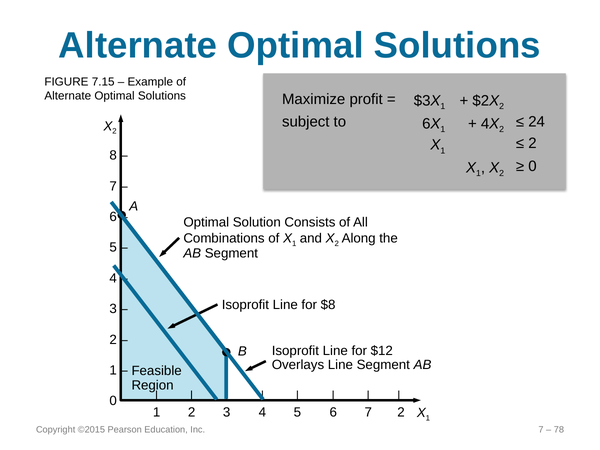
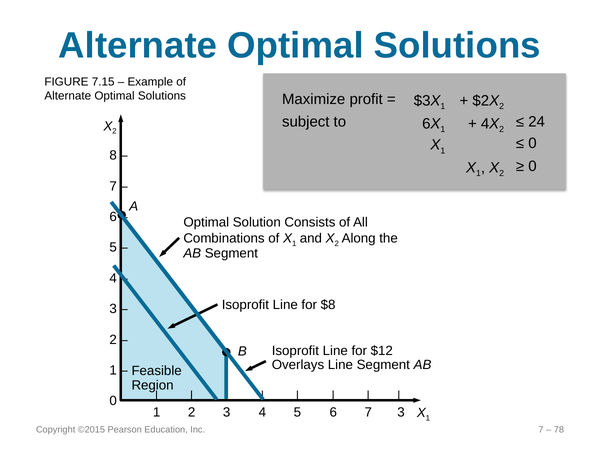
2 at (532, 143): 2 -> 0
7 2: 2 -> 3
